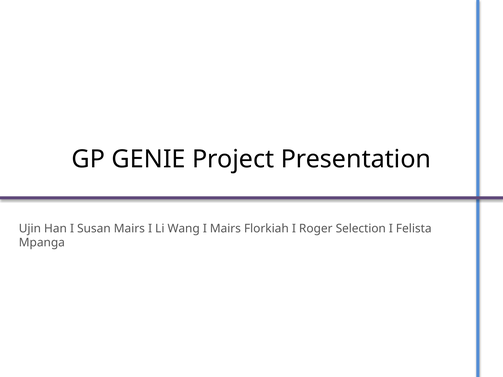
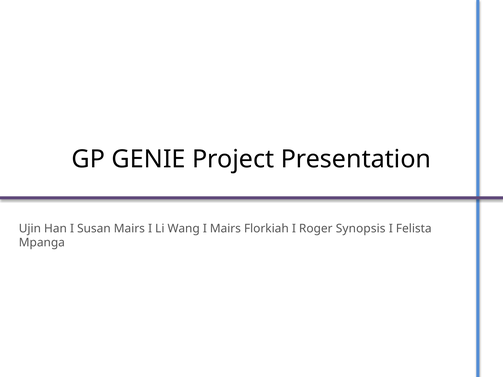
Selection: Selection -> Synopsis
